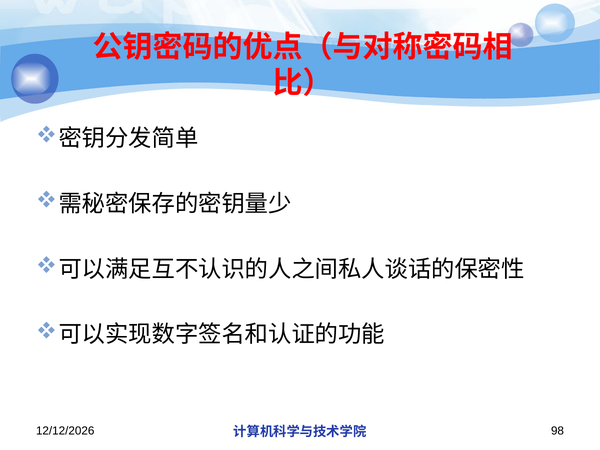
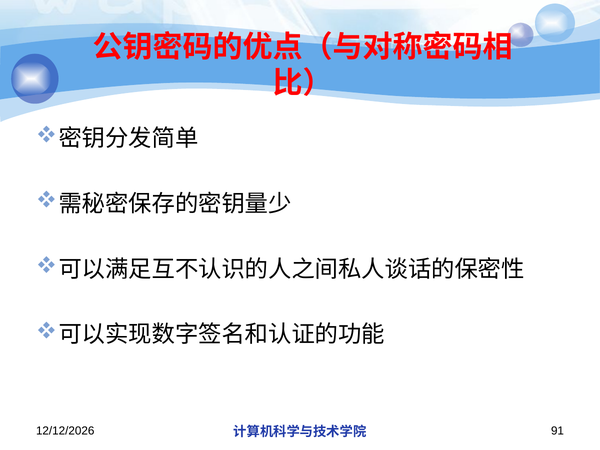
98: 98 -> 91
